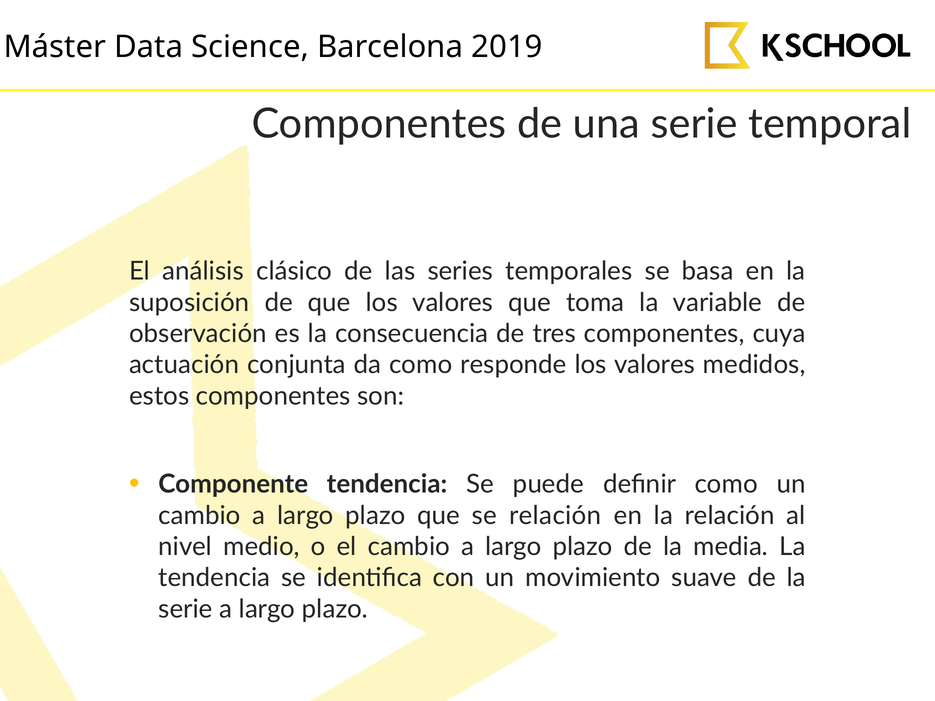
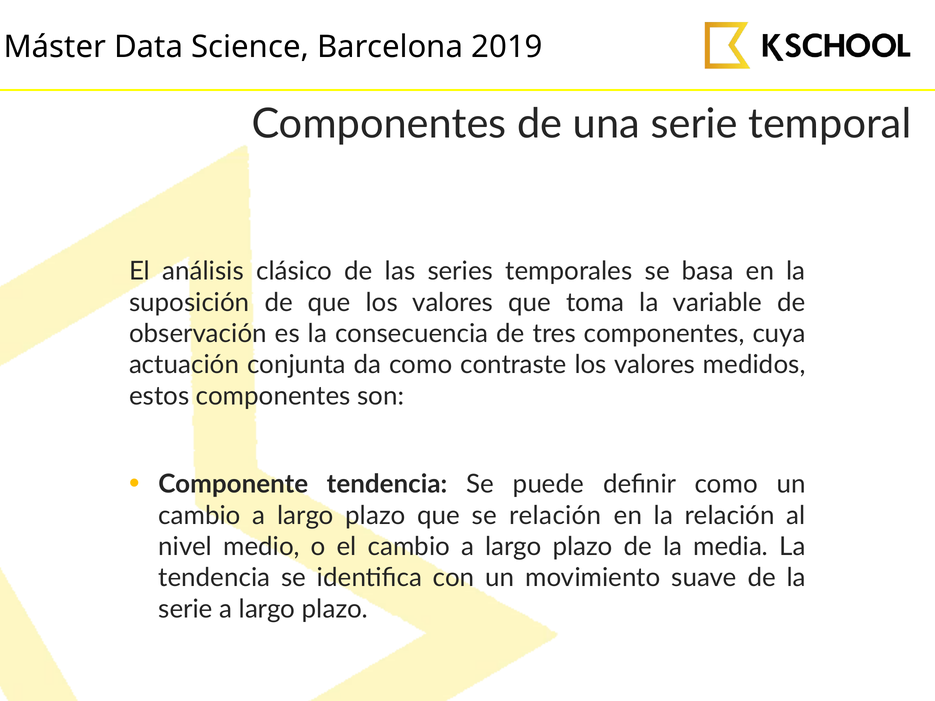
responde: responde -> contraste
